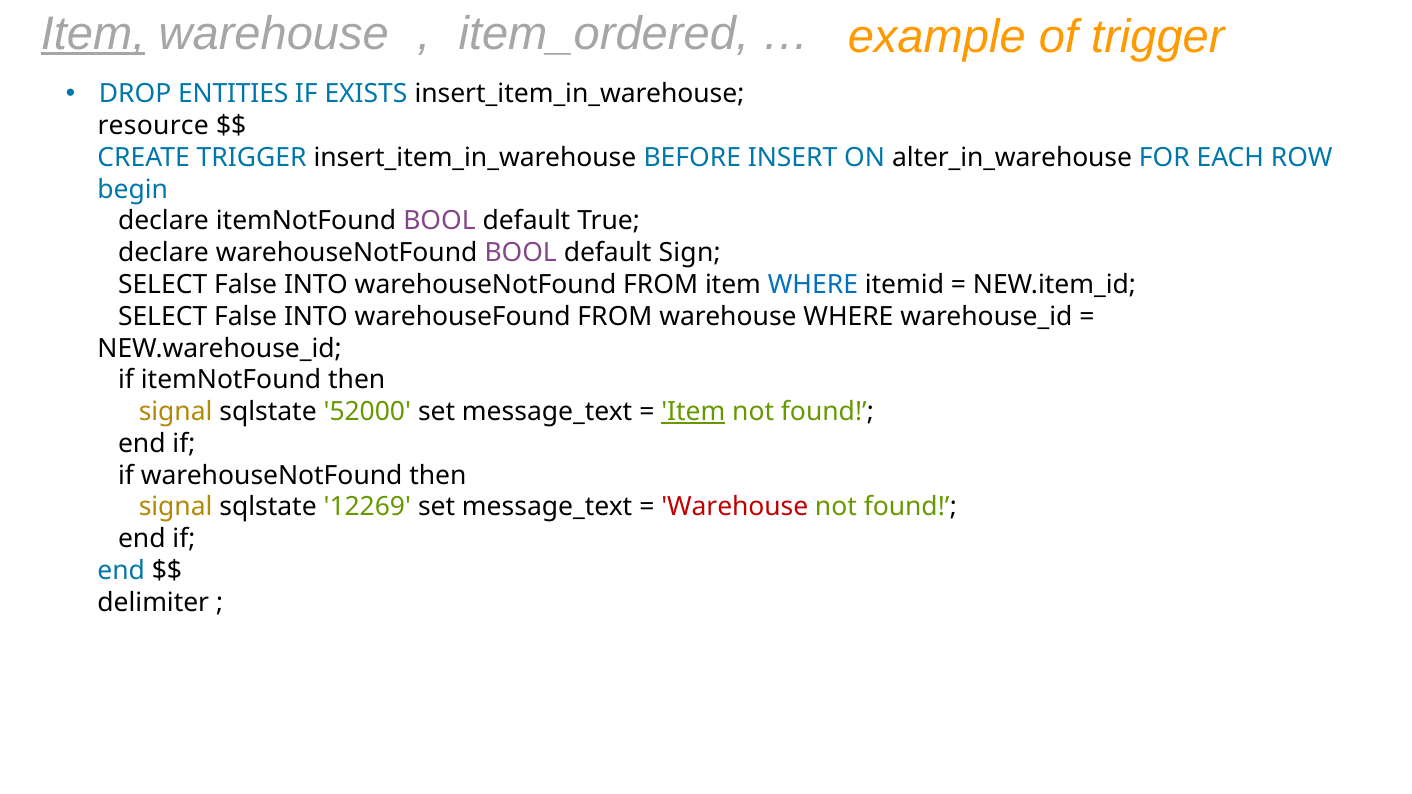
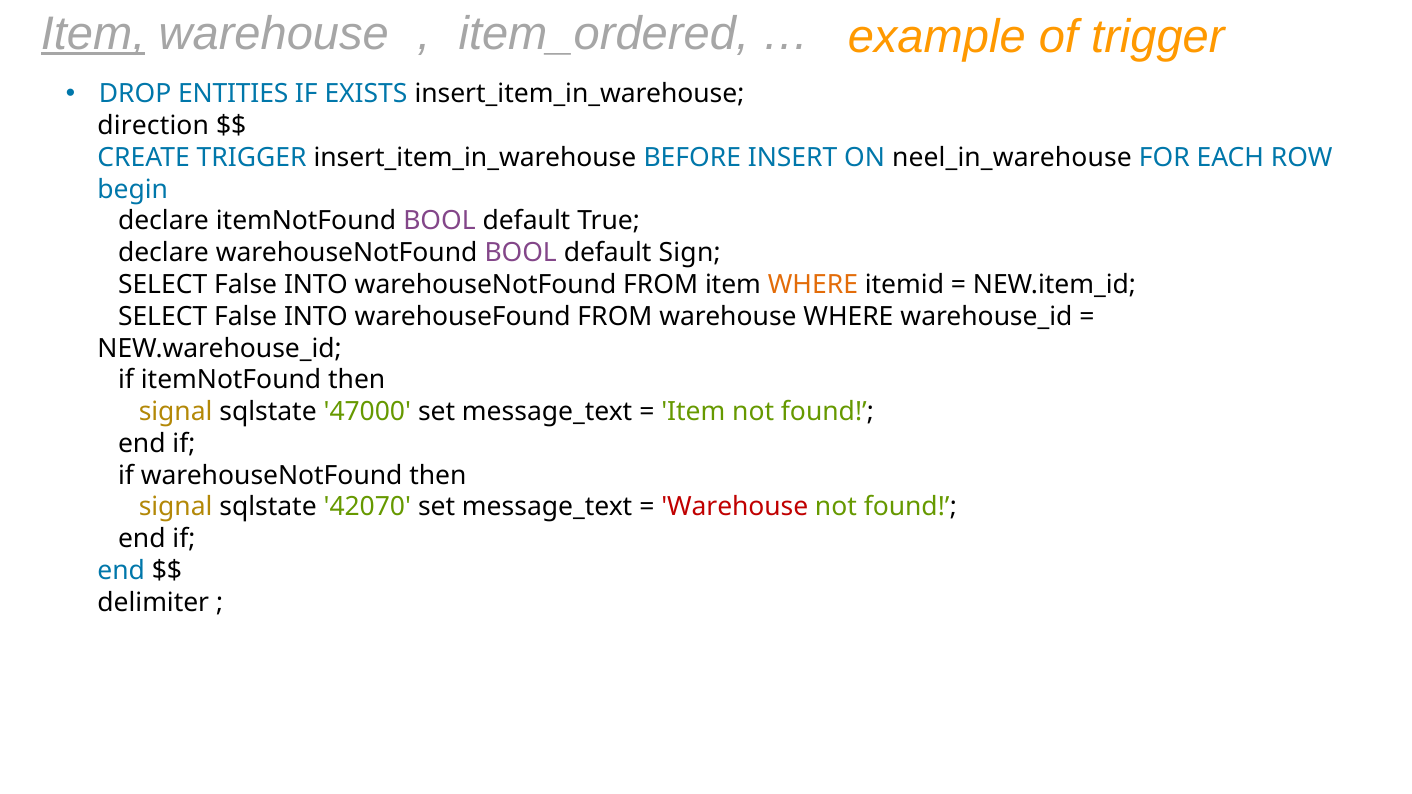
resource: resource -> direction
alter_in_warehouse: alter_in_warehouse -> neel_in_warehouse
WHERE at (813, 285) colour: blue -> orange
52000: 52000 -> 47000
Item at (693, 412) underline: present -> none
12269: 12269 -> 42070
